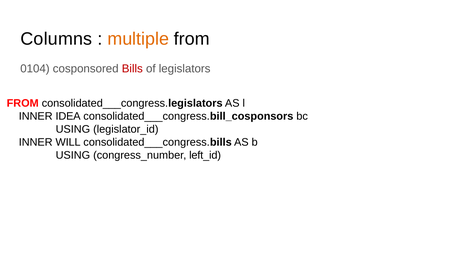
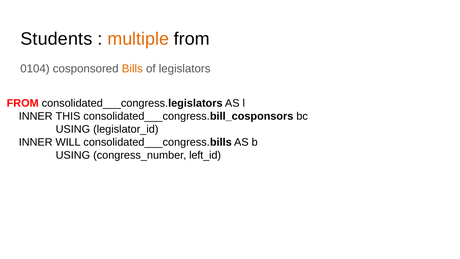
Columns: Columns -> Students
Bills colour: red -> orange
IDEA: IDEA -> THIS
